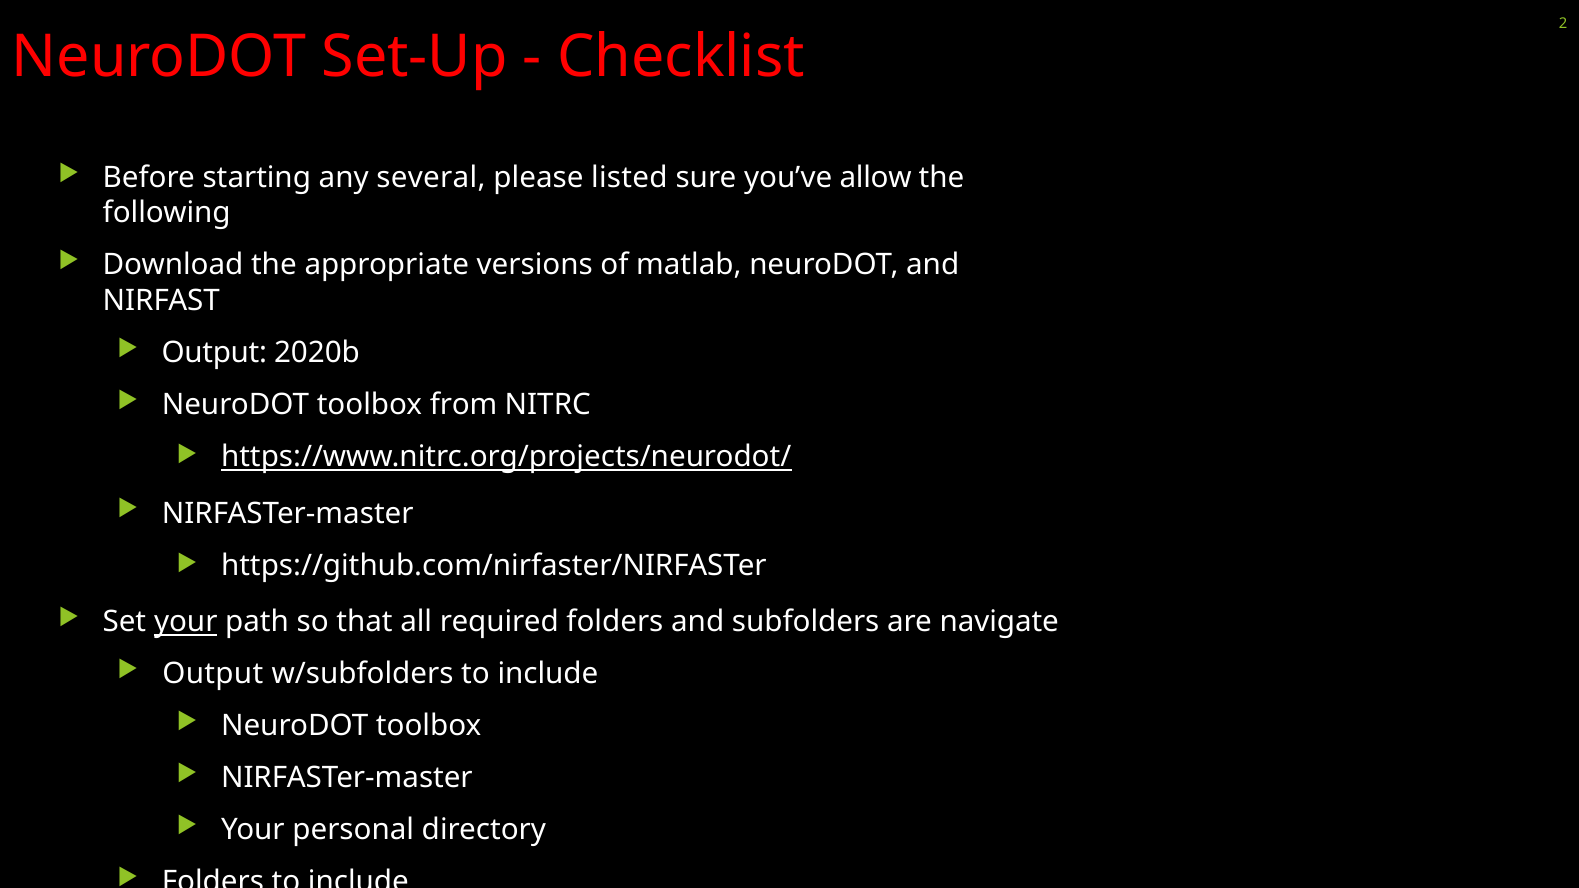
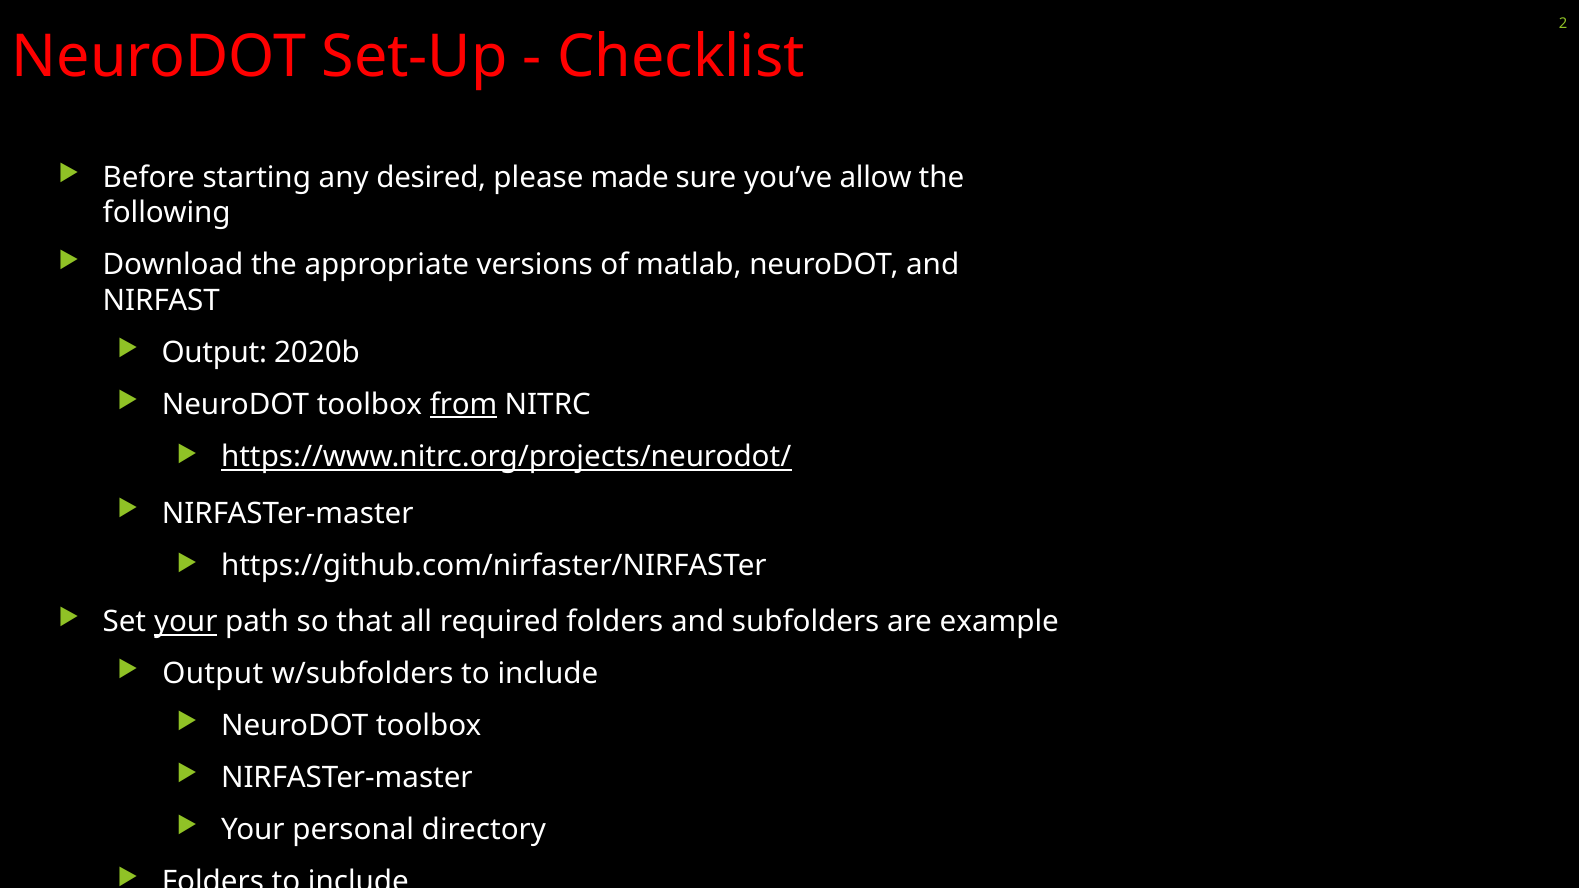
several: several -> desired
listed: listed -> made
from underline: none -> present
navigate: navigate -> example
